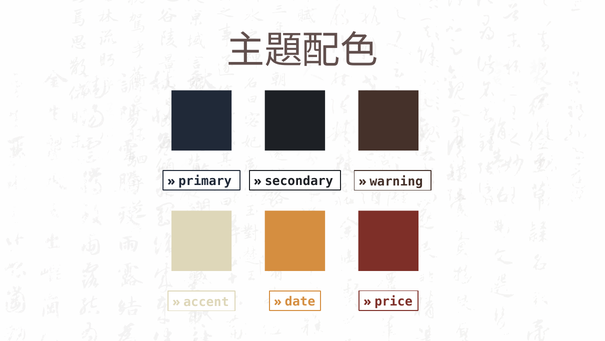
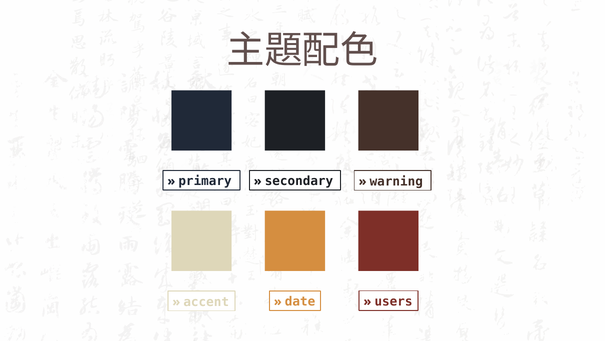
price: price -> users
